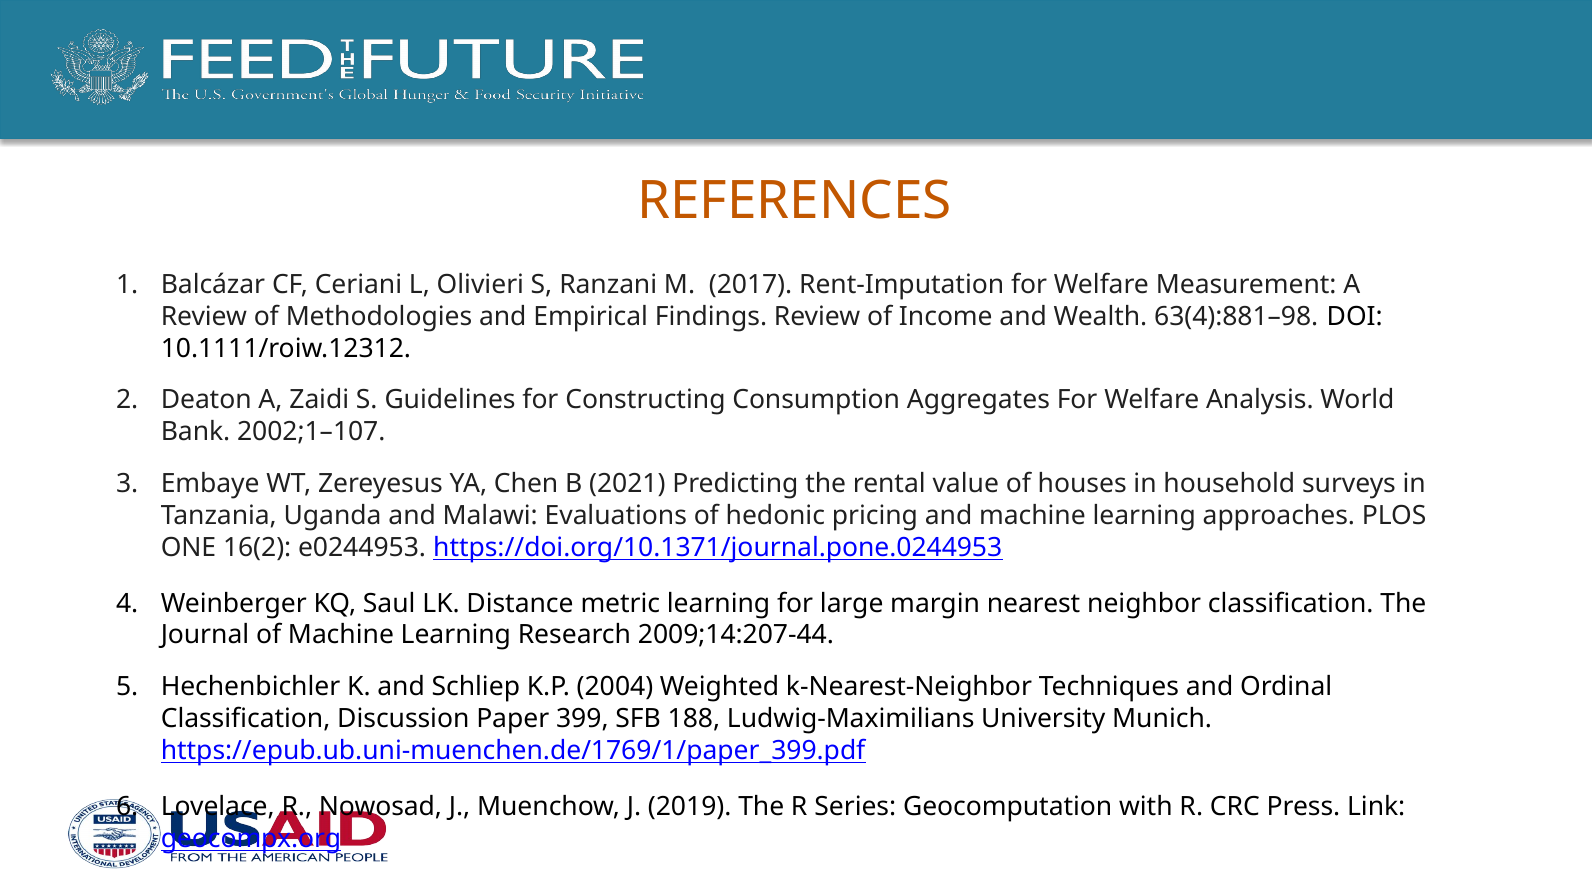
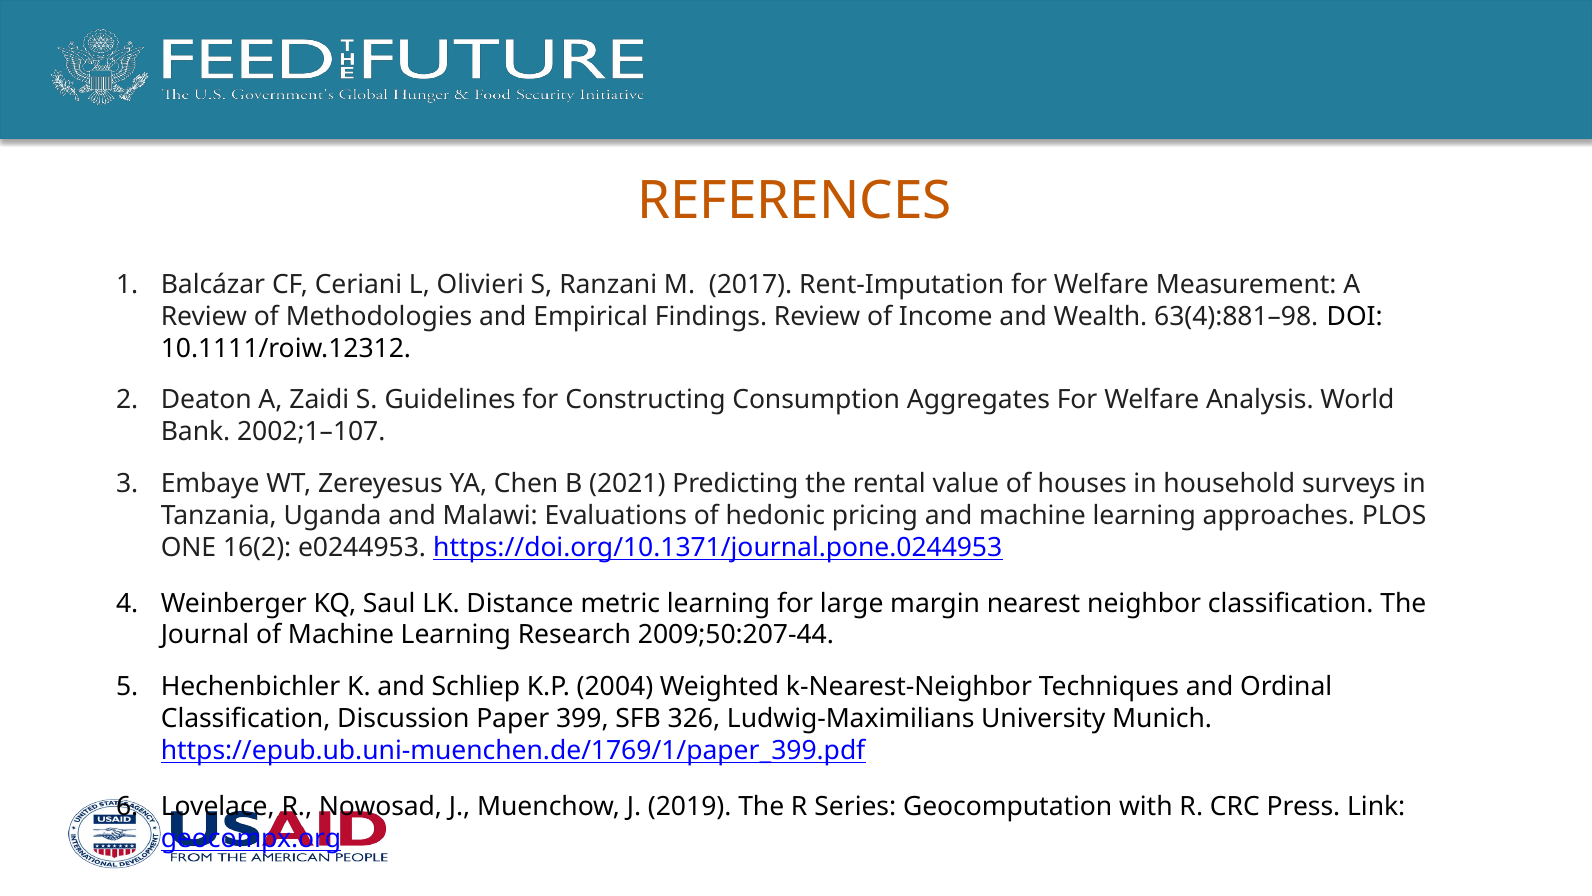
2009;14:207-44: 2009;14:207-44 -> 2009;50:207-44
188: 188 -> 326
